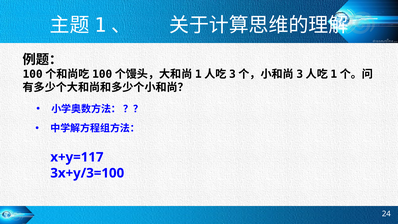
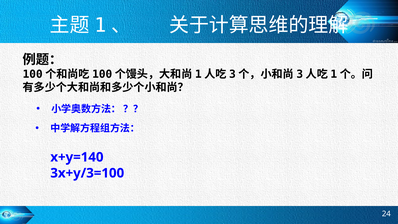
x+y=117: x+y=117 -> x+y=140
